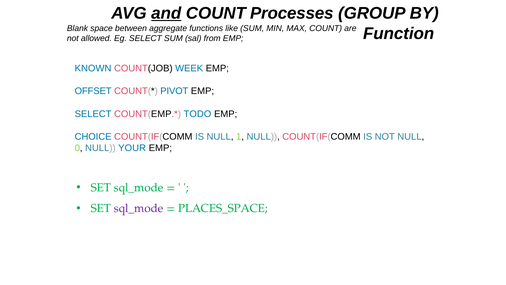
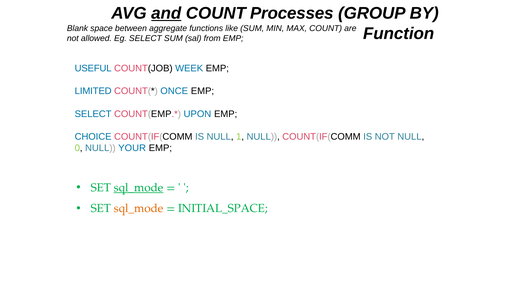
KNOWN: KNOWN -> USEFUL
OFFSET: OFFSET -> LIMITED
PIVOT: PIVOT -> ONCE
TODO: TODO -> UPON
sql_mode at (139, 187) underline: none -> present
sql_mode at (139, 208) colour: purple -> orange
PLACES_SPACE: PLACES_SPACE -> INITIAL_SPACE
